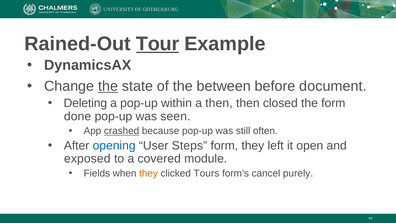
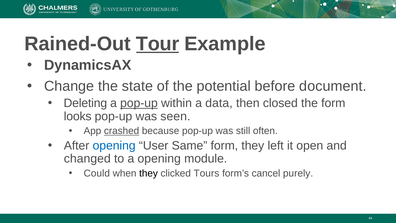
the at (108, 86) underline: present -> none
between: between -> potential
pop-up at (139, 103) underline: none -> present
a then: then -> data
done: done -> looks
Steps: Steps -> Same
exposed: exposed -> changed
a covered: covered -> opening
Fields: Fields -> Could
they at (149, 173) colour: orange -> black
